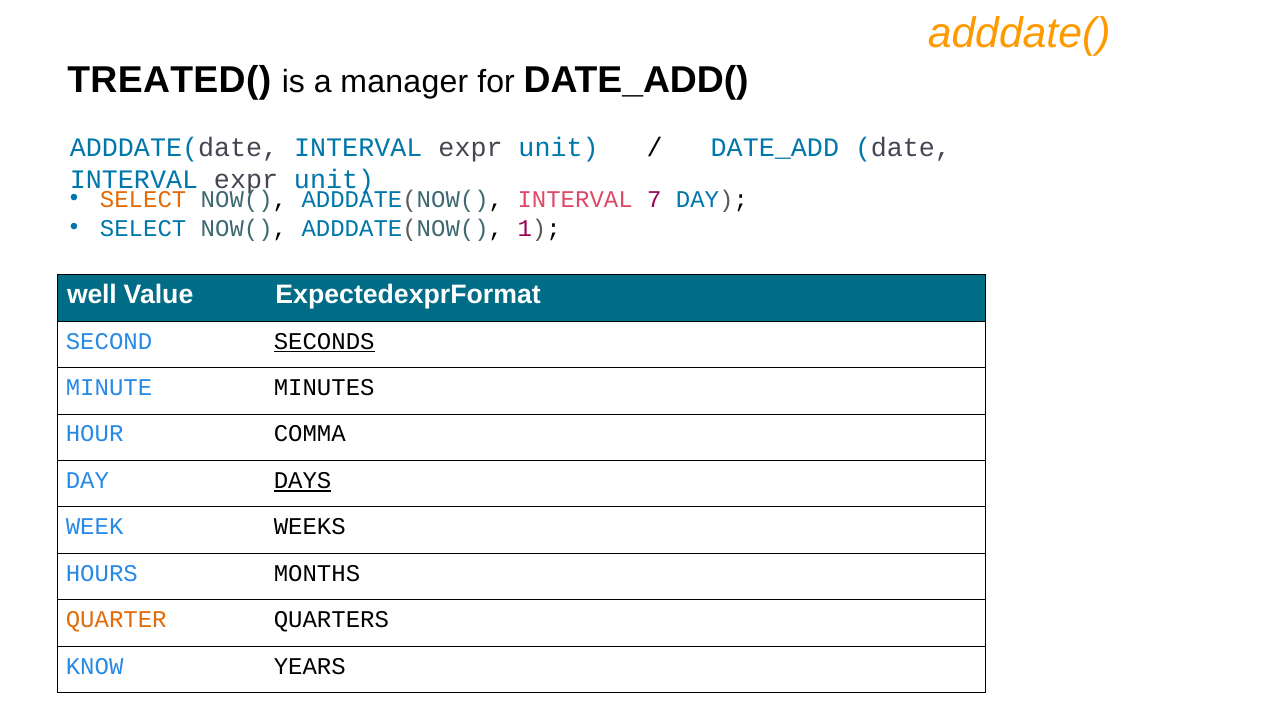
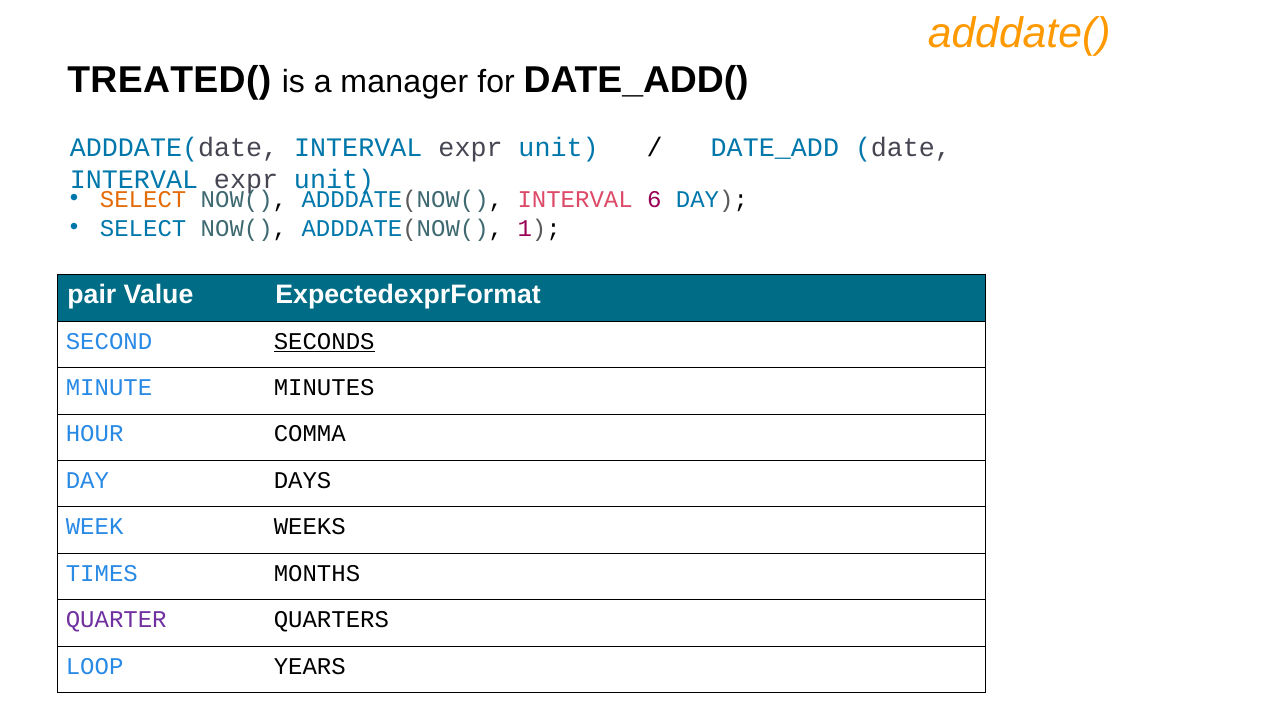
7: 7 -> 6
well: well -> pair
DAYS underline: present -> none
HOURS: HOURS -> TIMES
QUARTER colour: orange -> purple
KNOW: KNOW -> LOOP
